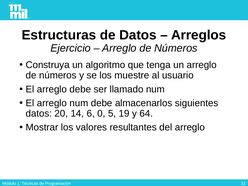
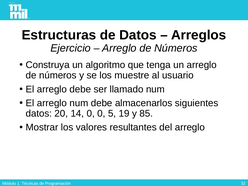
14 6: 6 -> 0
64: 64 -> 85
